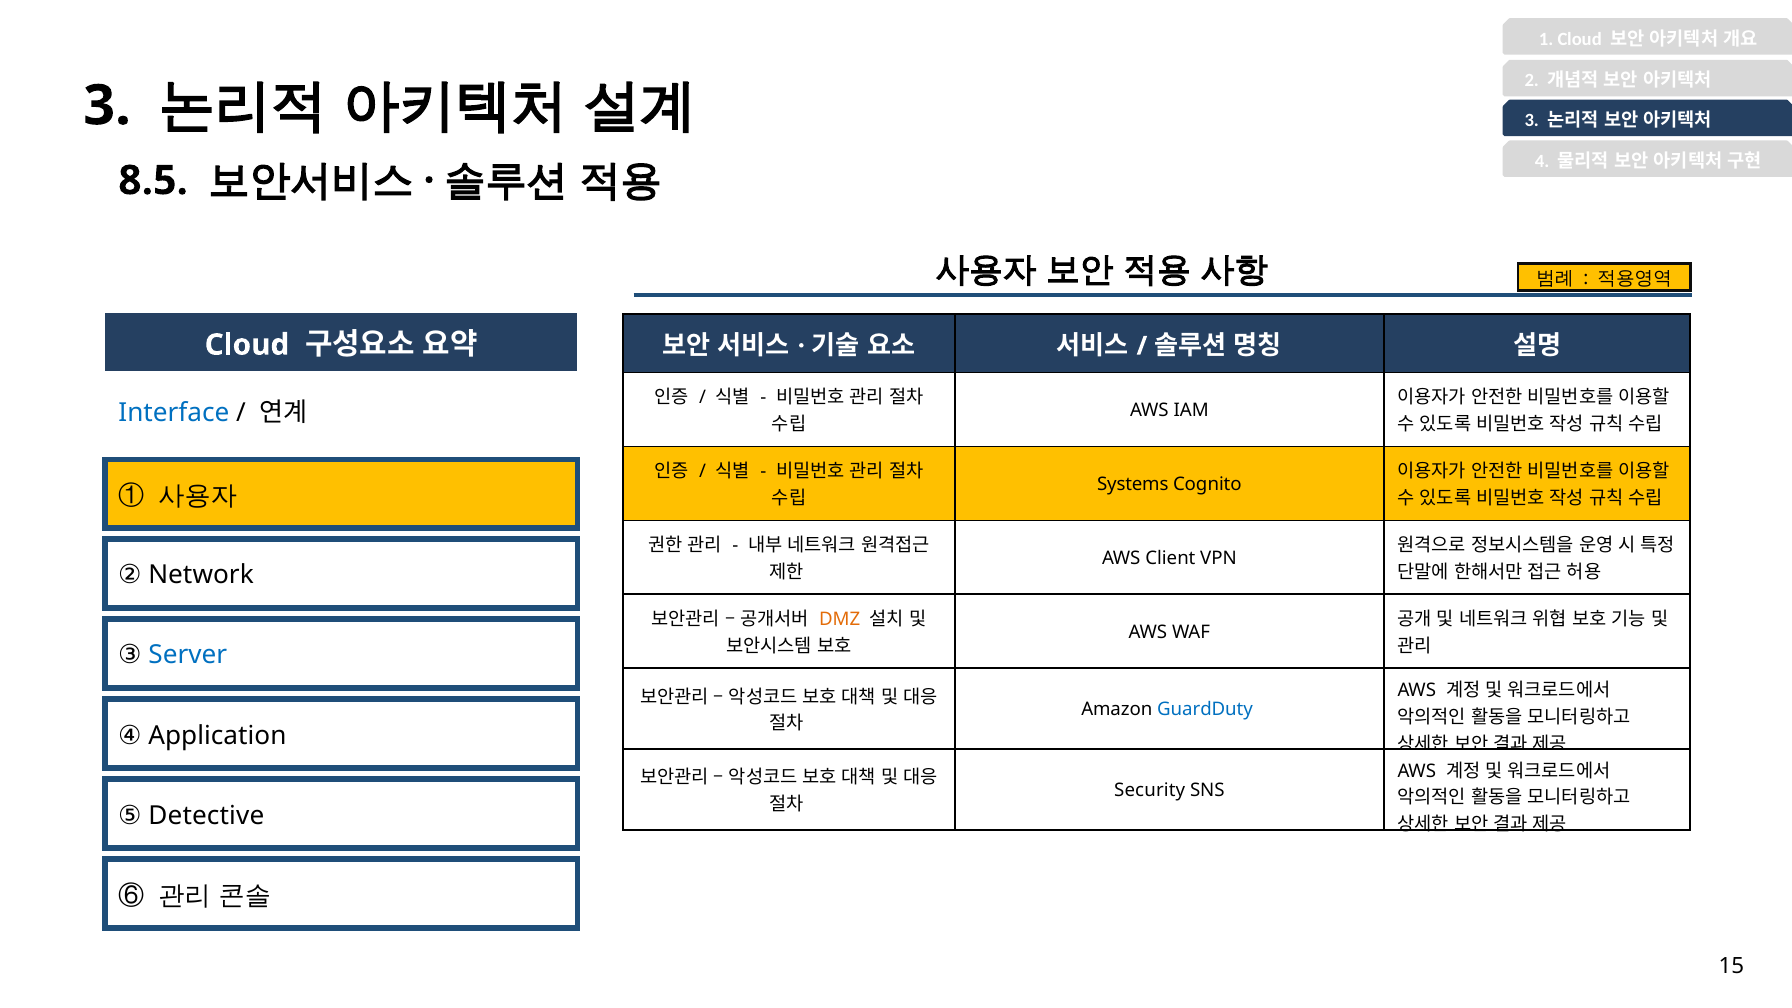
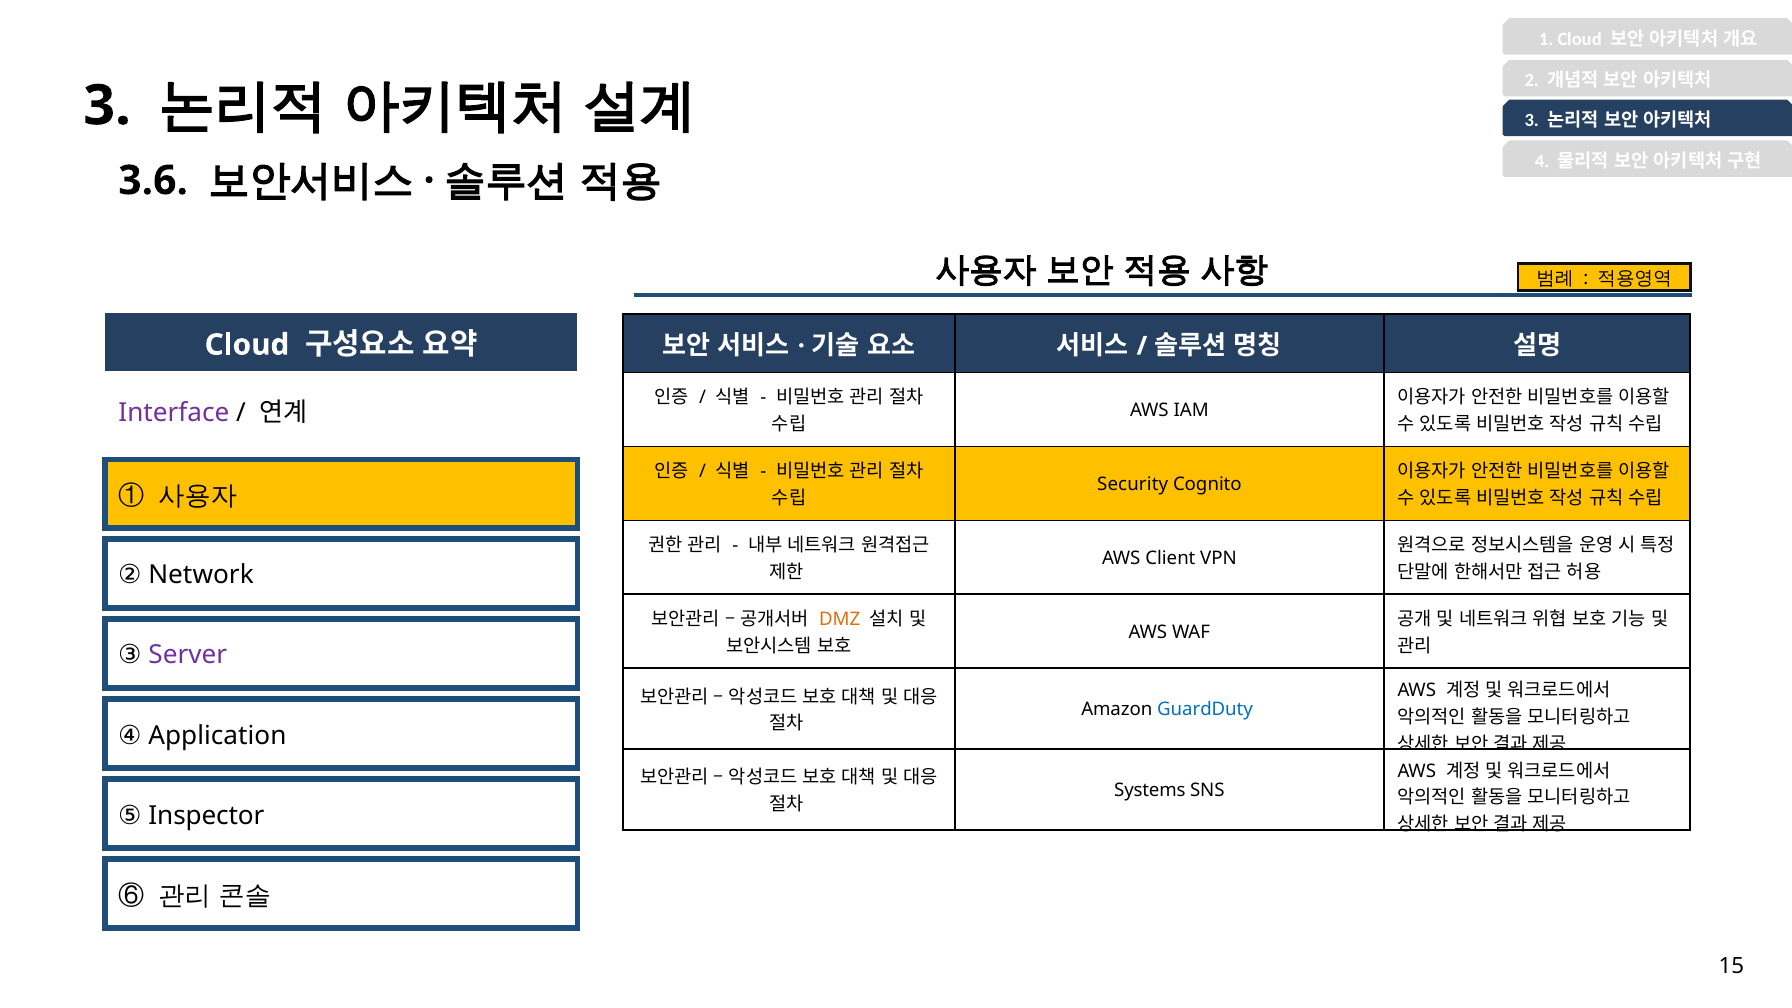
8.5: 8.5 -> 3.6
Interface colour: blue -> purple
Systems: Systems -> Security
Server colour: blue -> purple
Security: Security -> Systems
Detective: Detective -> Inspector
